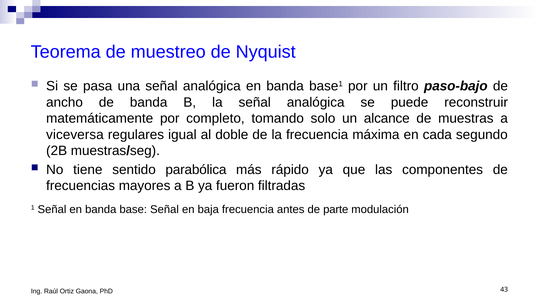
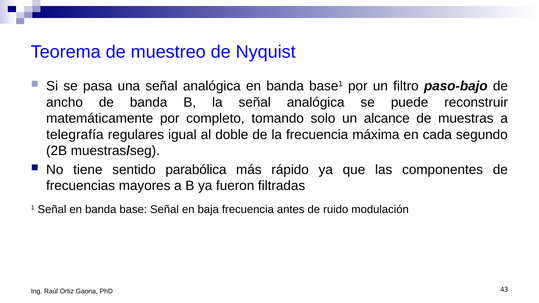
viceversa: viceversa -> telegrafía
parte: parte -> ruido
